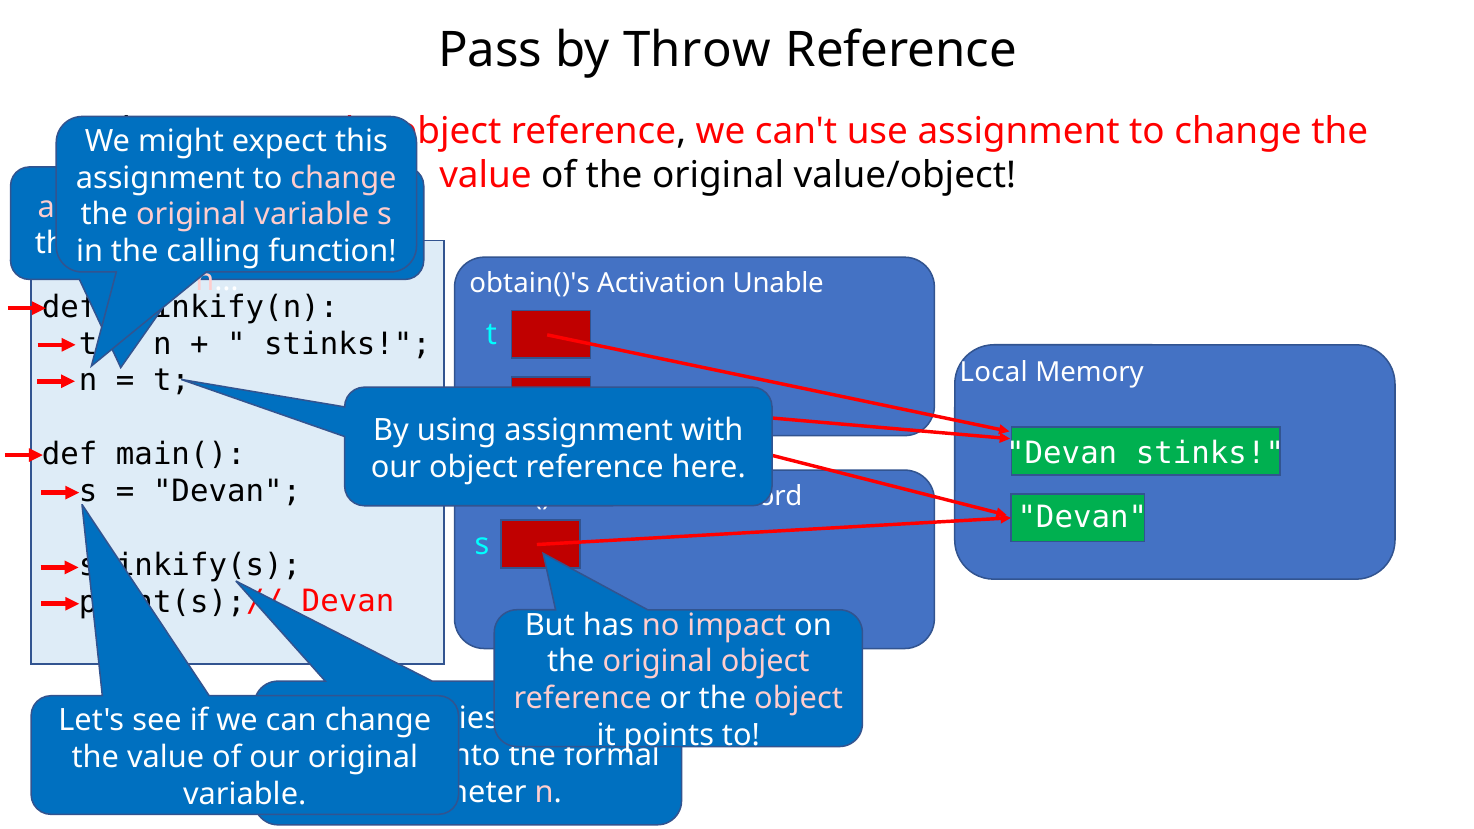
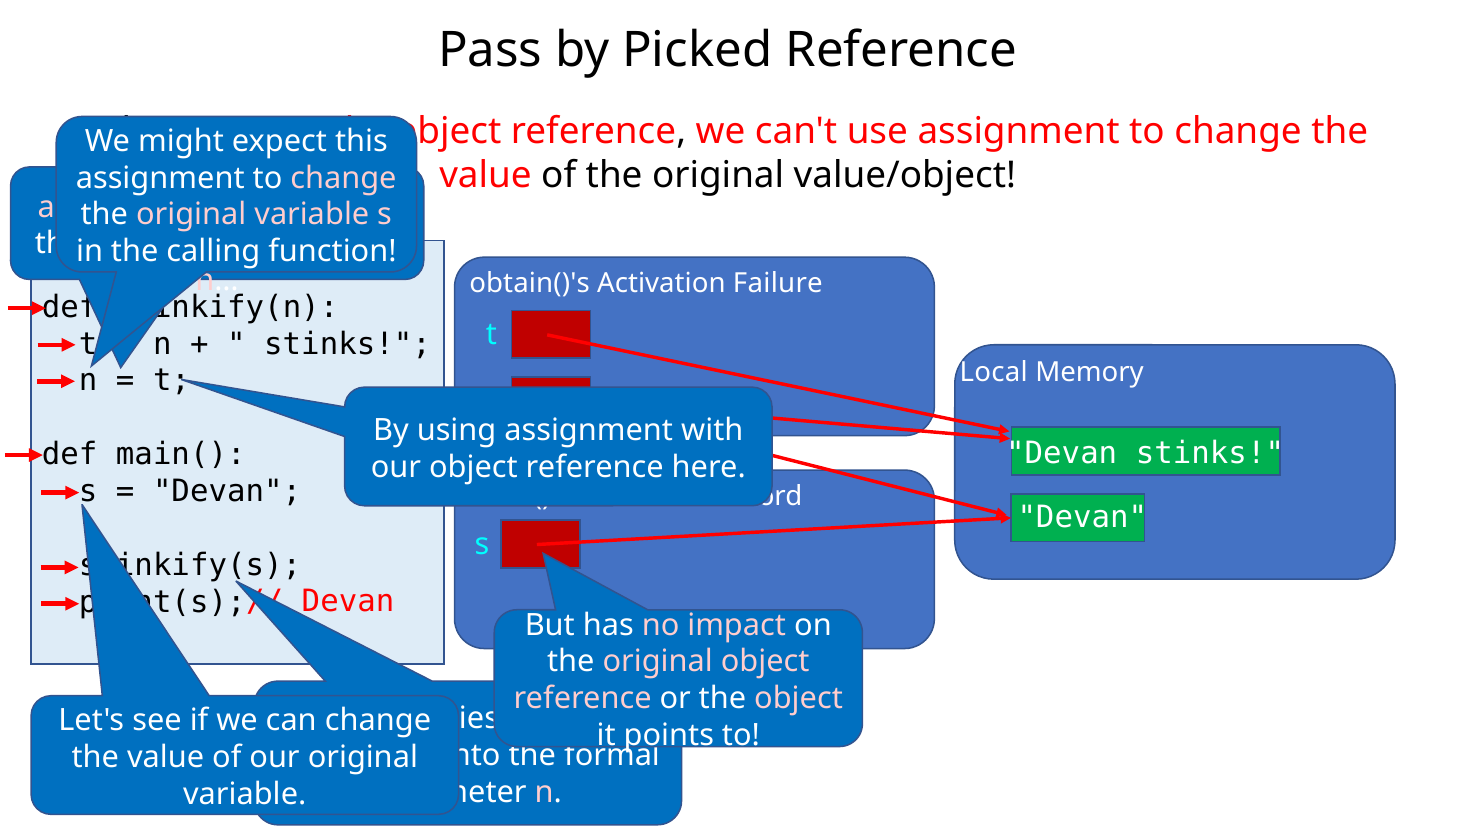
Throw: Throw -> Picked
Unable: Unable -> Failure
